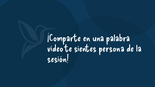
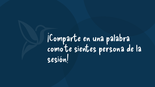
vídeo: vídeo -> como
